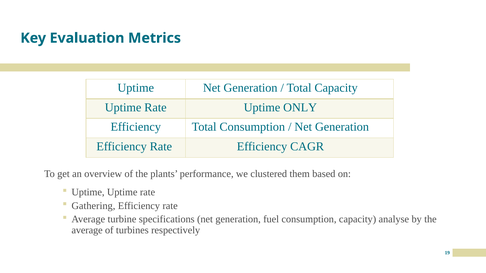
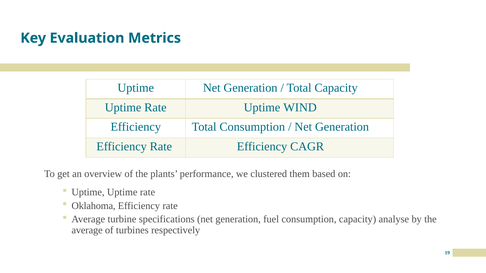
ONLY: ONLY -> WIND
Gathering: Gathering -> Oklahoma
